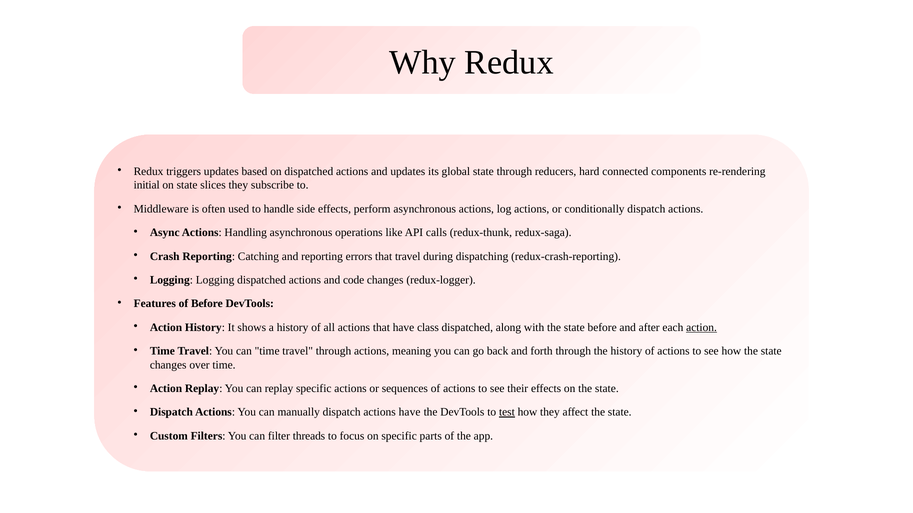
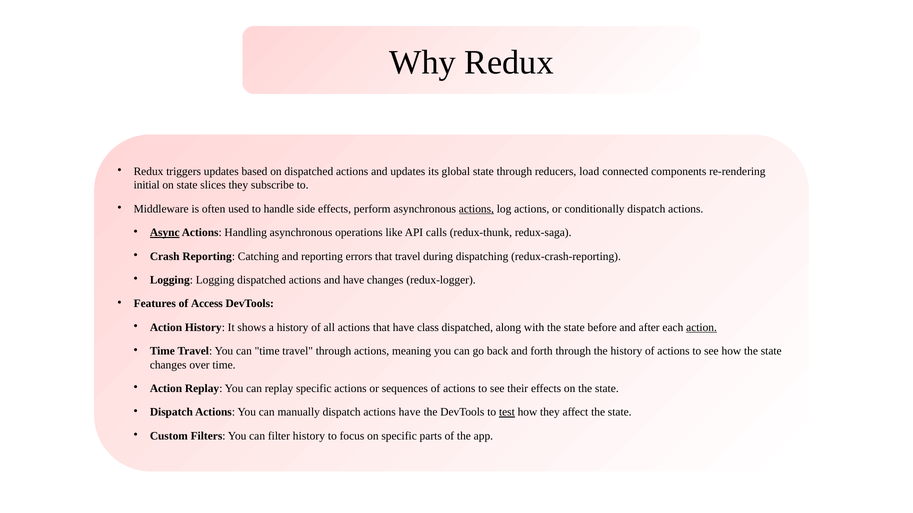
hard: hard -> load
actions at (476, 209) underline: none -> present
Async underline: none -> present
and code: code -> have
of Before: Before -> Access
filter threads: threads -> history
